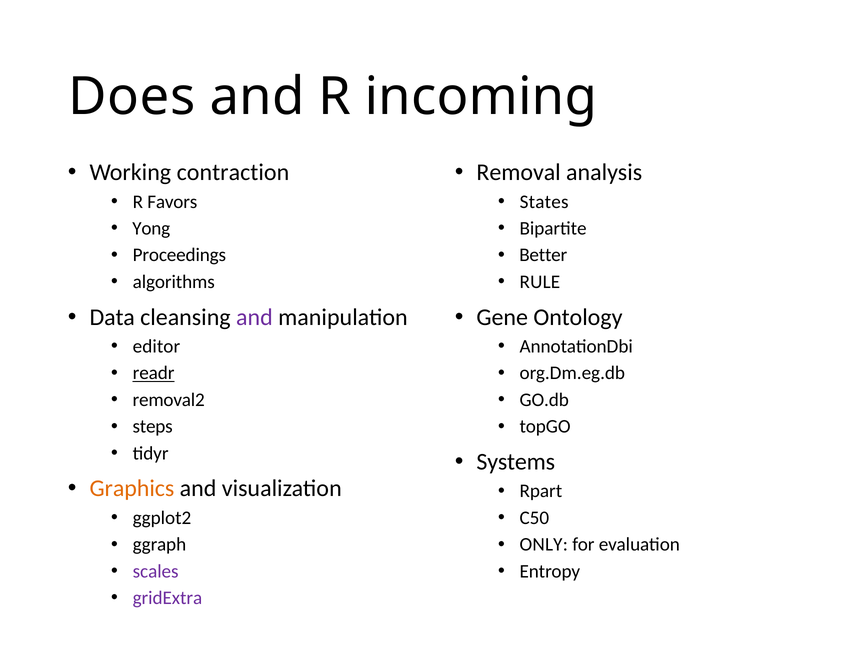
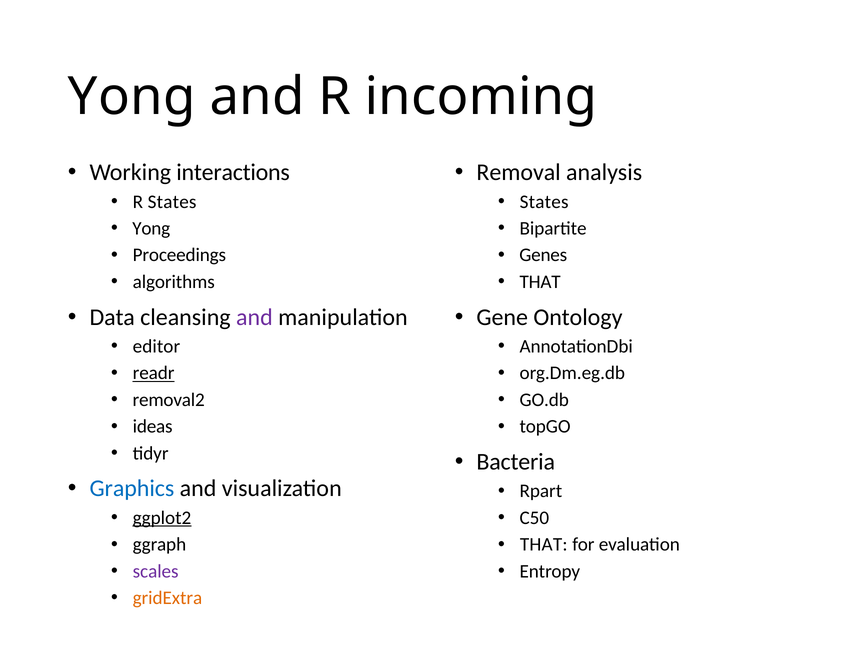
Does at (132, 97): Does -> Yong
contraction: contraction -> interactions
R Favors: Favors -> States
Better: Better -> Genes
RULE at (540, 281): RULE -> THAT
steps: steps -> ideas
Systems: Systems -> Bacteria
Graphics colour: orange -> blue
ggplot2 underline: none -> present
ONLY at (544, 544): ONLY -> THAT
gridExtra colour: purple -> orange
